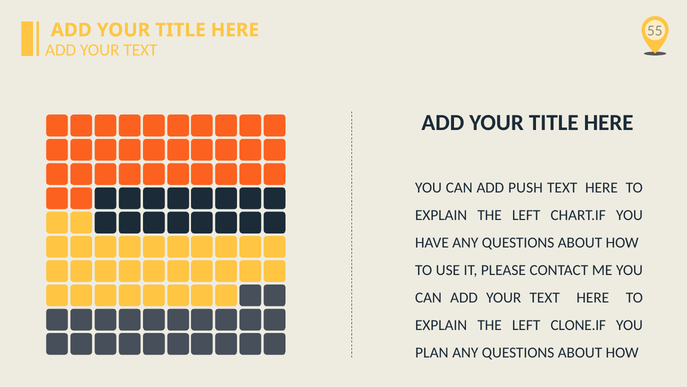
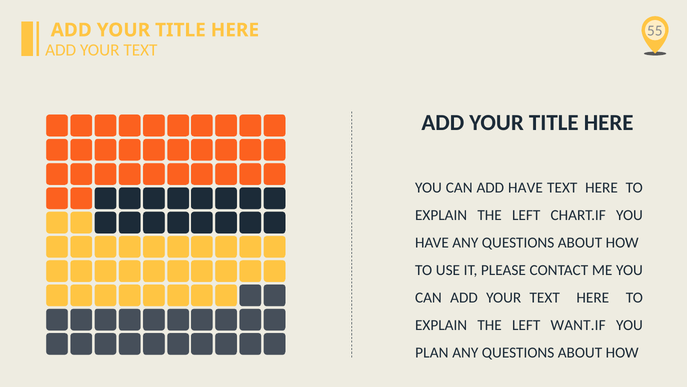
ADD PUSH: PUSH -> HAVE
CLONE.IF: CLONE.IF -> WANT.IF
